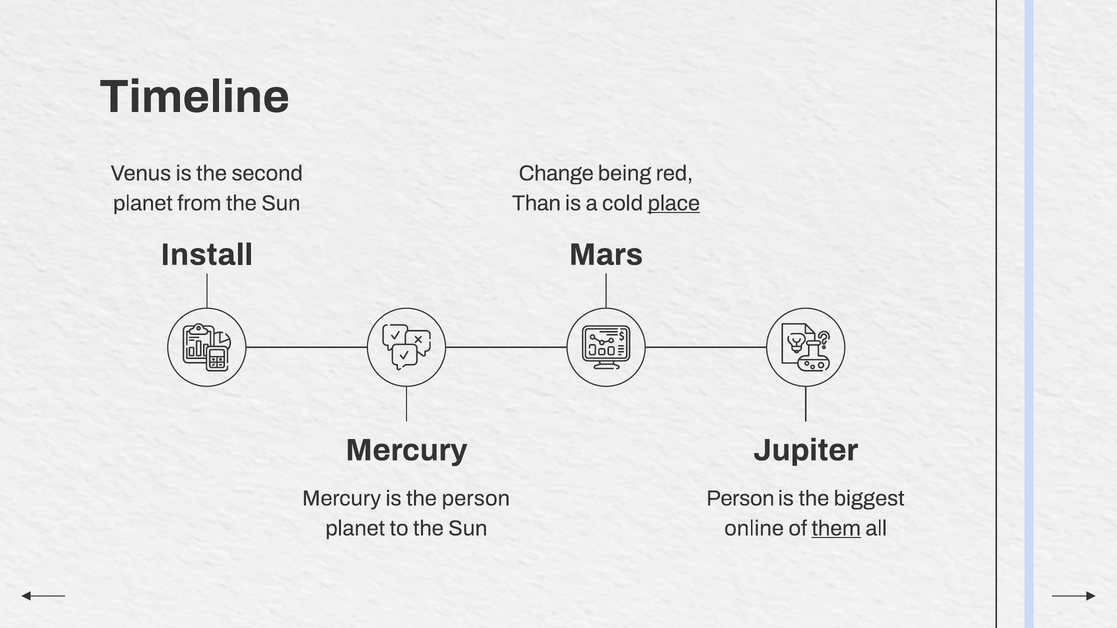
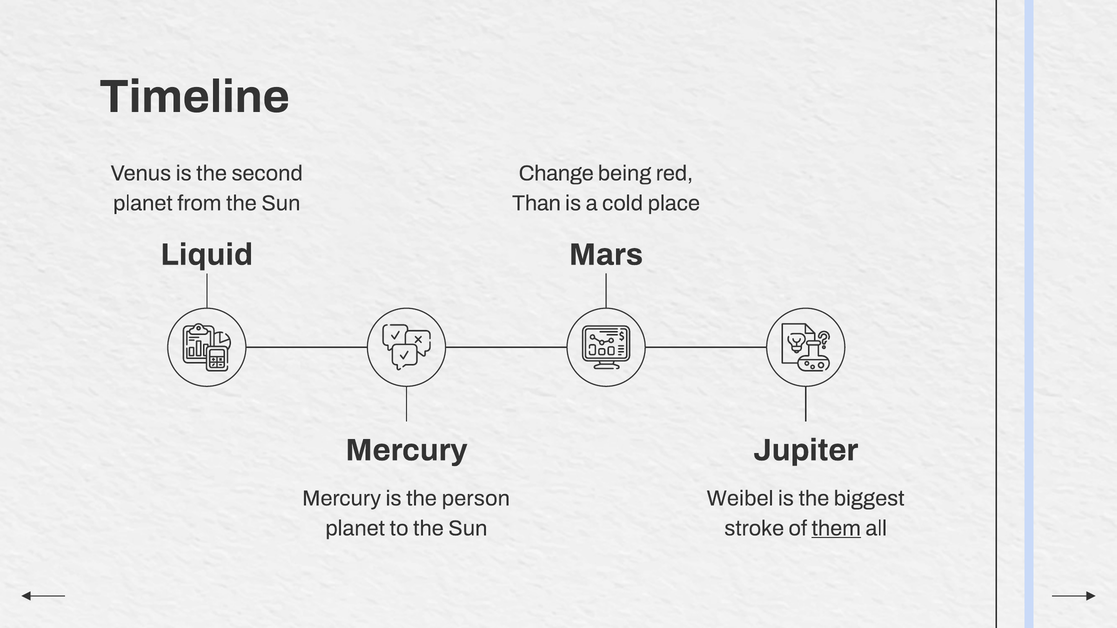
place underline: present -> none
Install: Install -> Liquid
Person at (740, 499): Person -> Weibel
online: online -> stroke
